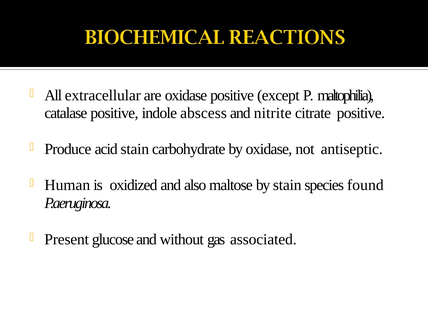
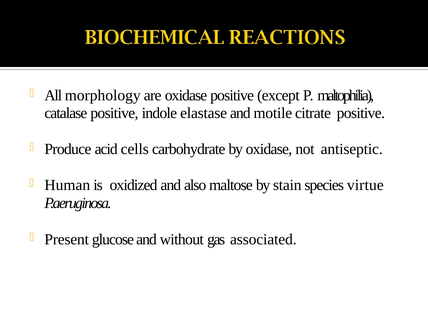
extracellular: extracellular -> morphology
abscess: abscess -> elastase
nitrite: nitrite -> motile
acid stain: stain -> cells
found: found -> virtue
